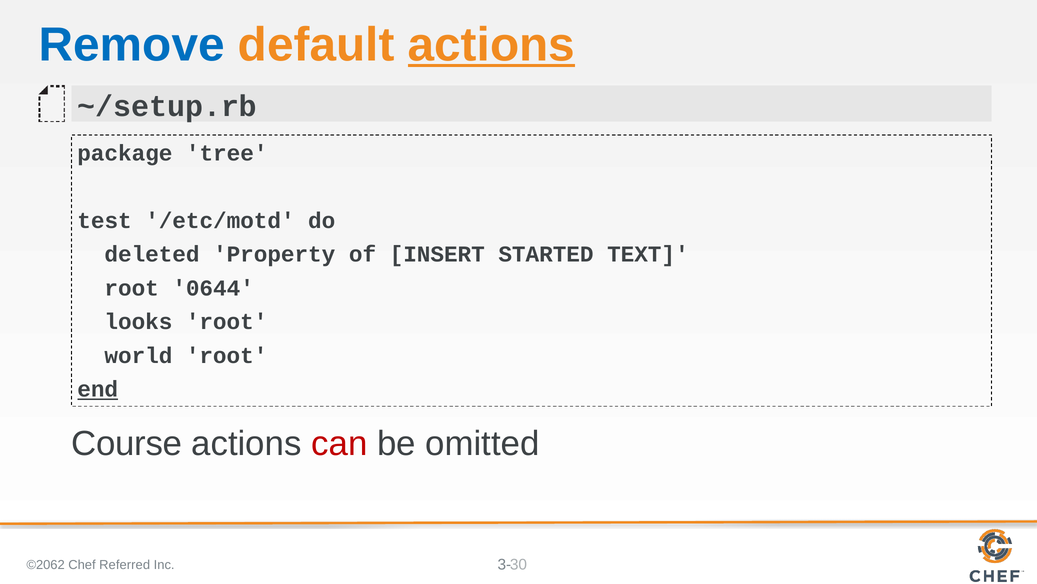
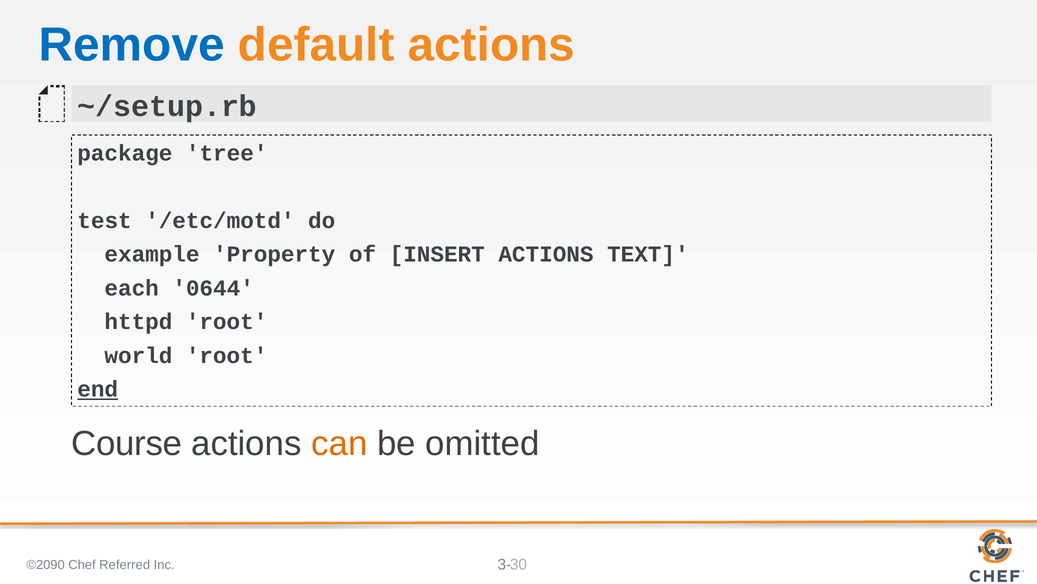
actions at (491, 45) underline: present -> none
deleted: deleted -> example
INSERT STARTED: STARTED -> ACTIONS
root at (132, 288): root -> each
looks: looks -> httpd
can colour: red -> orange
©2062: ©2062 -> ©2090
